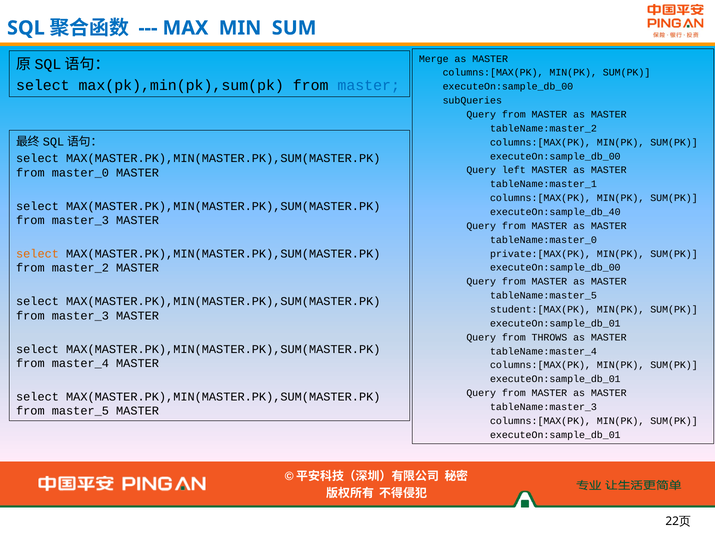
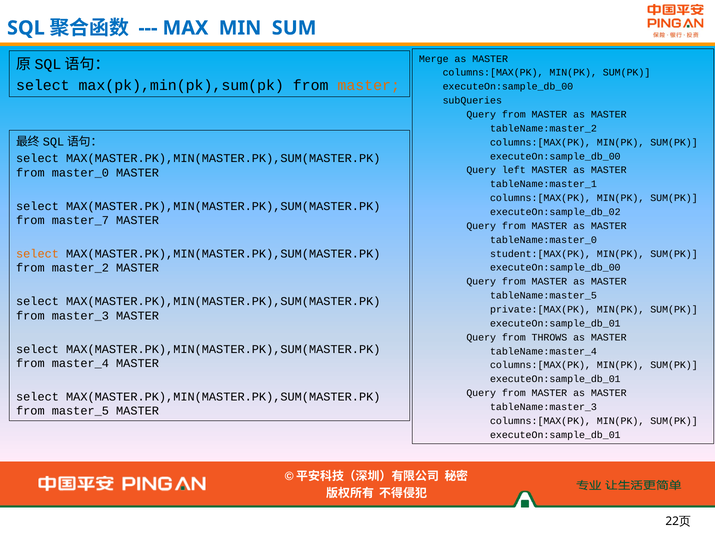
master at (369, 85) colour: blue -> orange
executeOn:sample_db_40: executeOn:sample_db_40 -> executeOn:sample_db_02
master_3 at (80, 220): master_3 -> master_7
private:[MAX(PK: private:[MAX(PK -> student:[MAX(PK
student:[MAX(PK: student:[MAX(PK -> private:[MAX(PK
